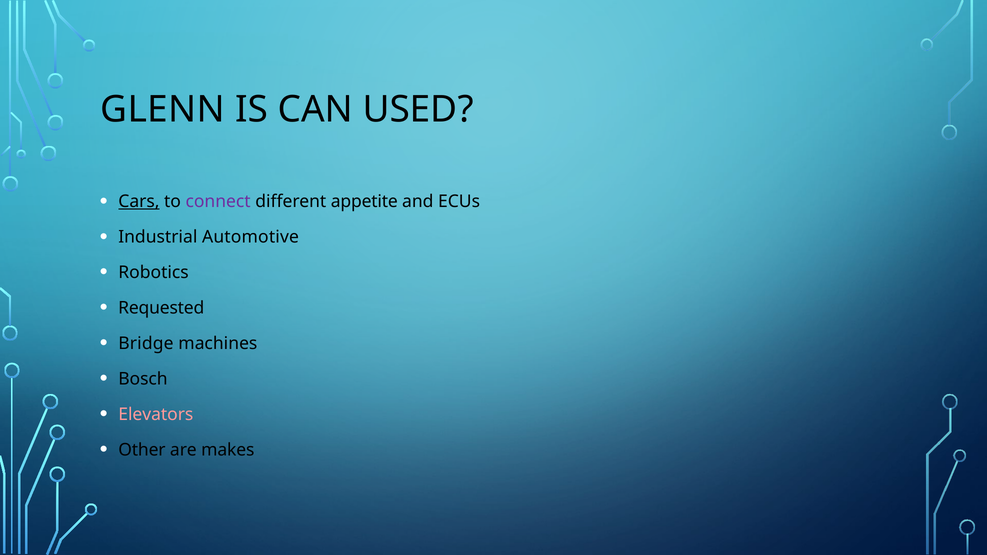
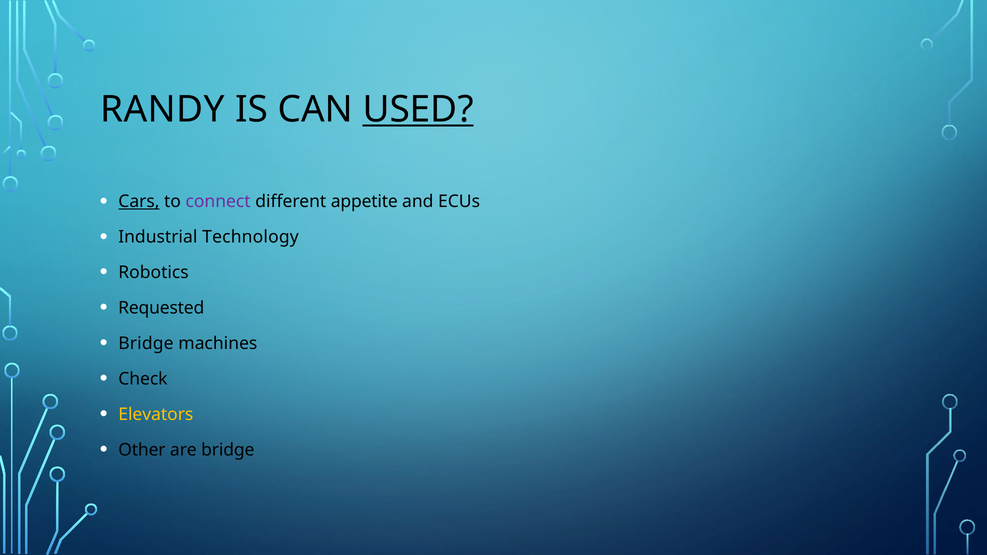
GLENN: GLENN -> RANDY
USED underline: none -> present
Automotive: Automotive -> Technology
Bosch: Bosch -> Check
Elevators colour: pink -> yellow
are makes: makes -> bridge
